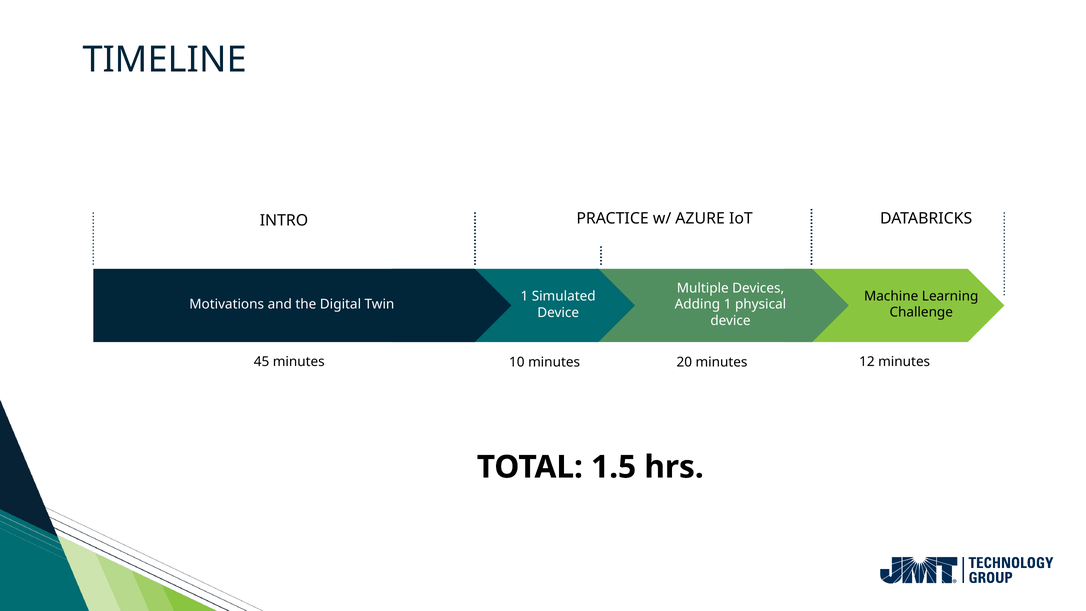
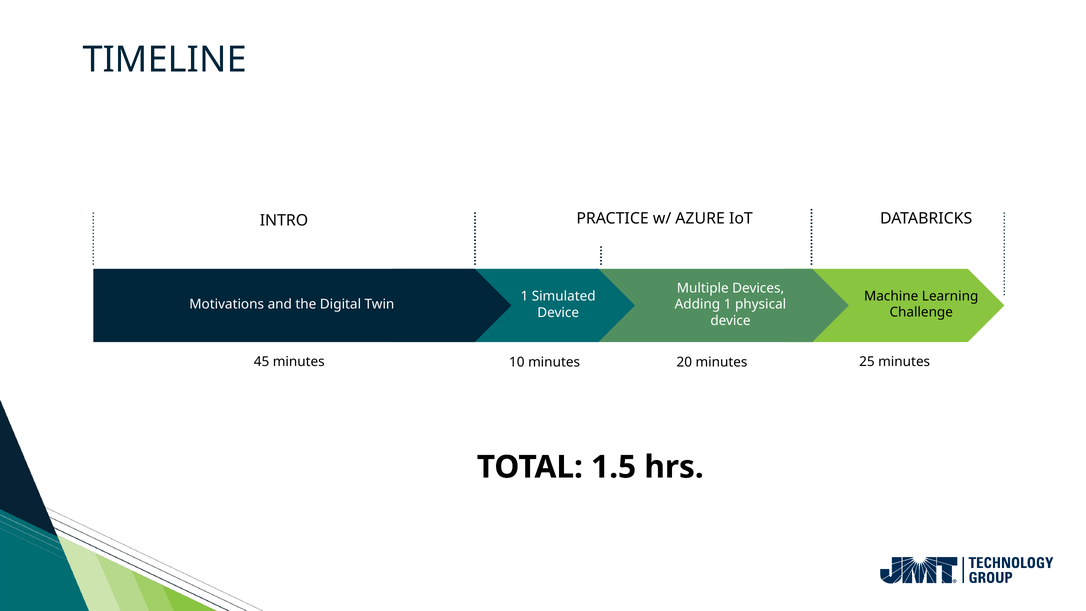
12: 12 -> 25
